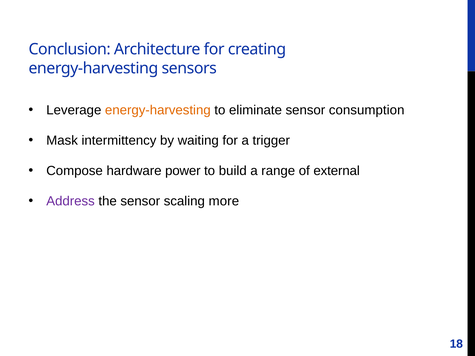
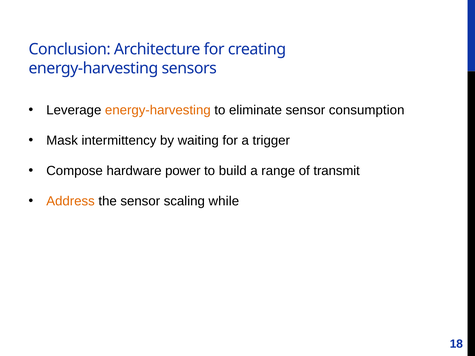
external: external -> transmit
Address colour: purple -> orange
more: more -> while
